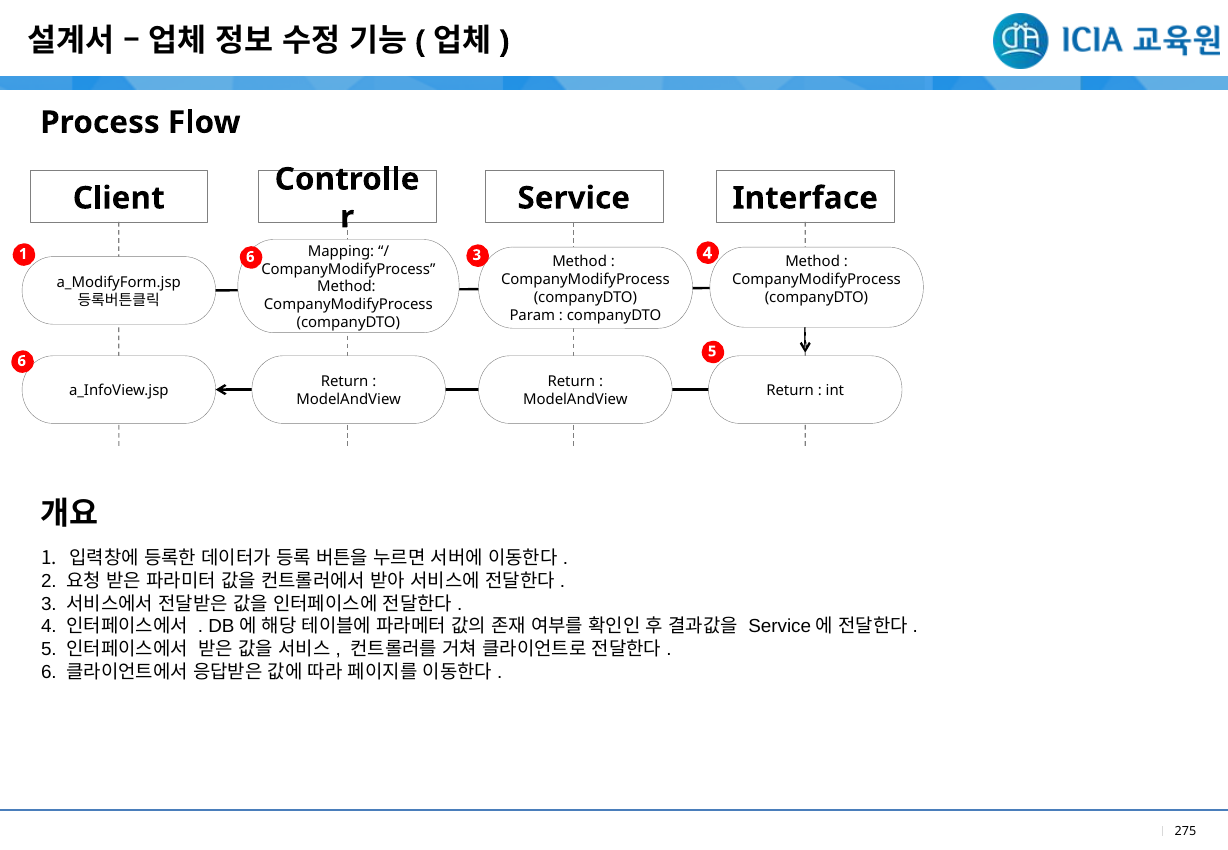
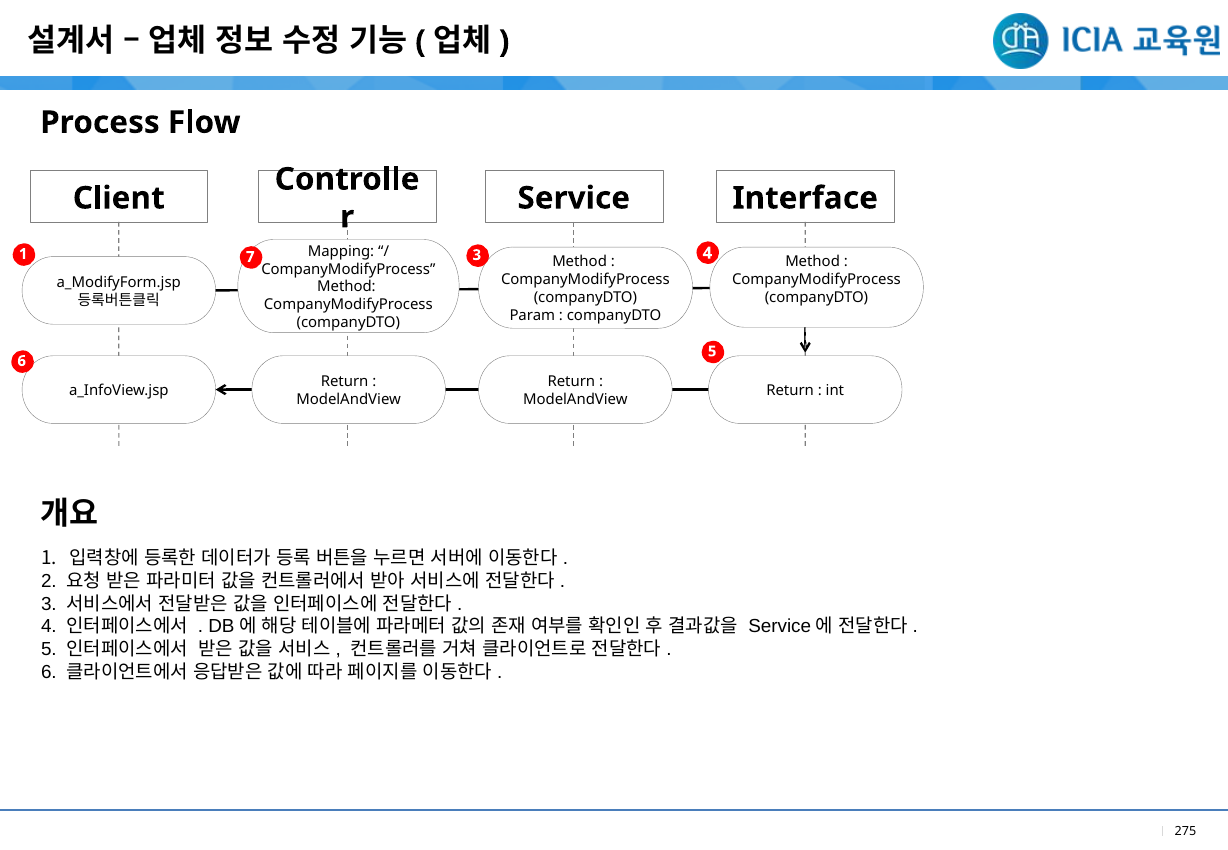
1 6: 6 -> 7
